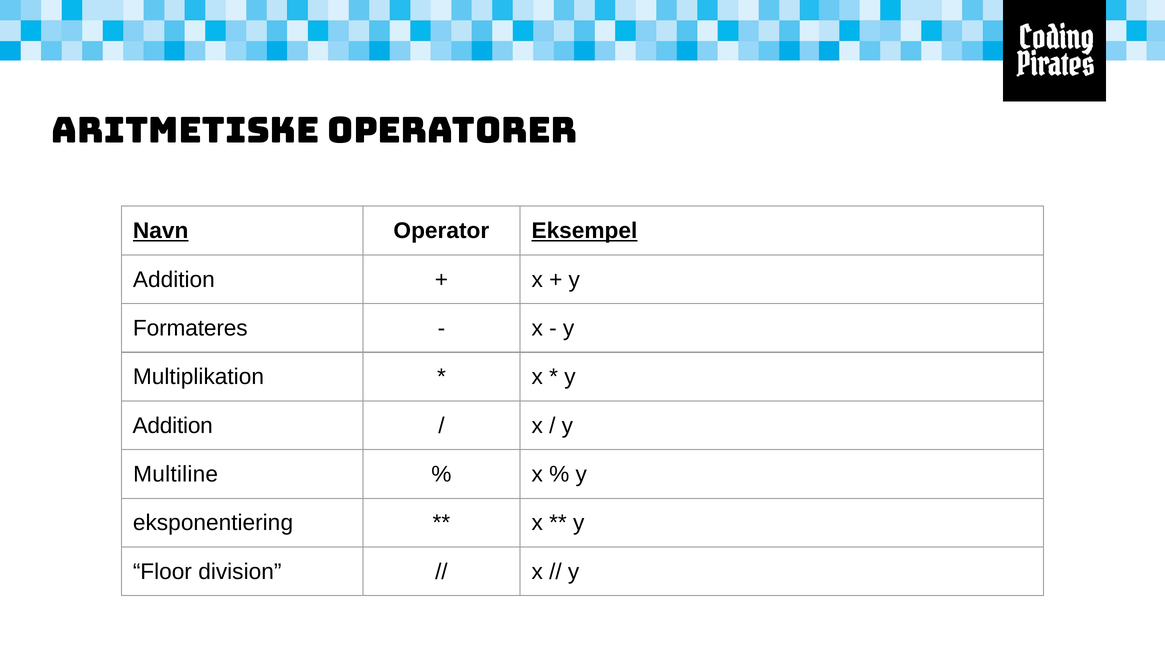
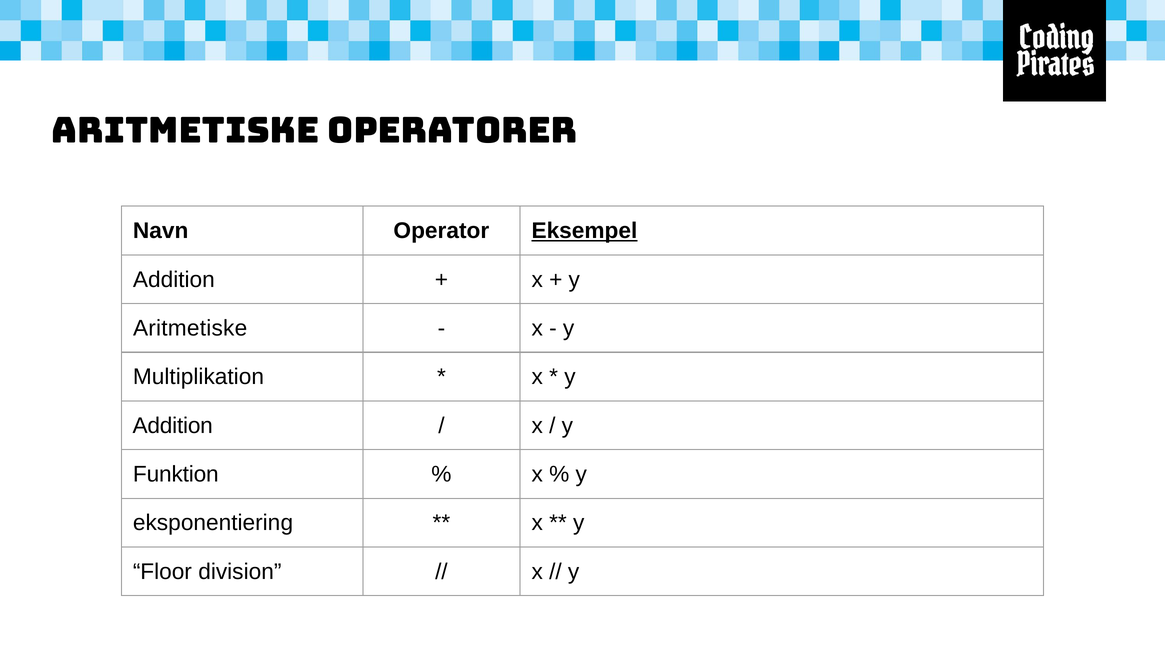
Navn underline: present -> none
Formateres at (190, 328): Formateres -> Aritmetiske
Multiline: Multiline -> Funktion
